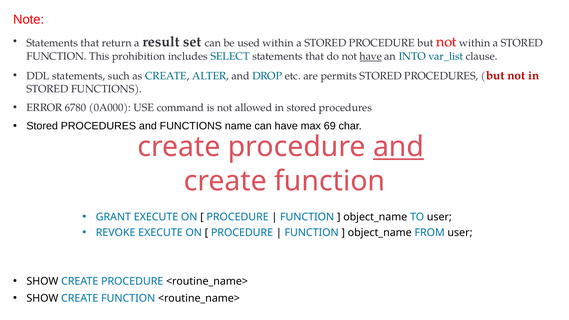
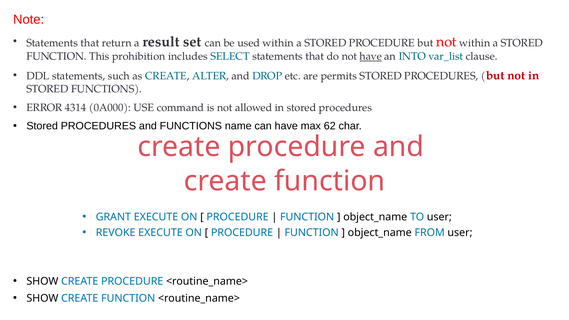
6780: 6780 -> 4314
69: 69 -> 62
and at (399, 147) underline: present -> none
